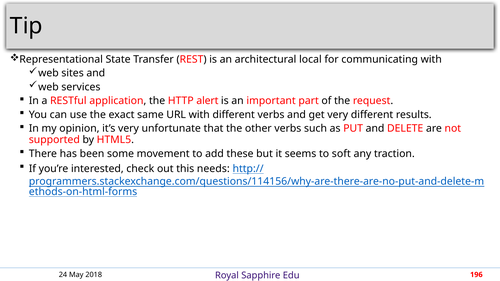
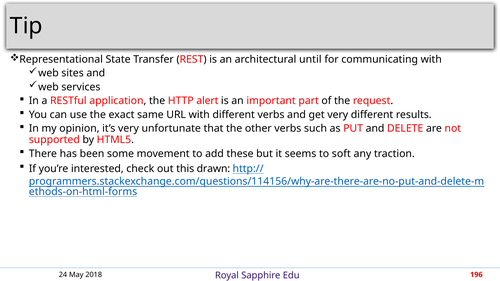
local: local -> until
needs: needs -> drawn
